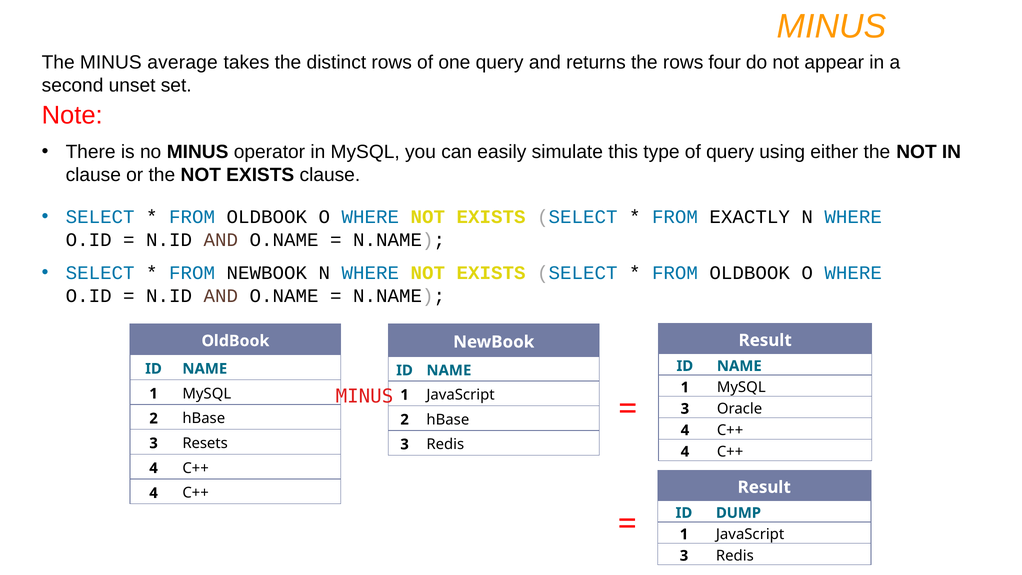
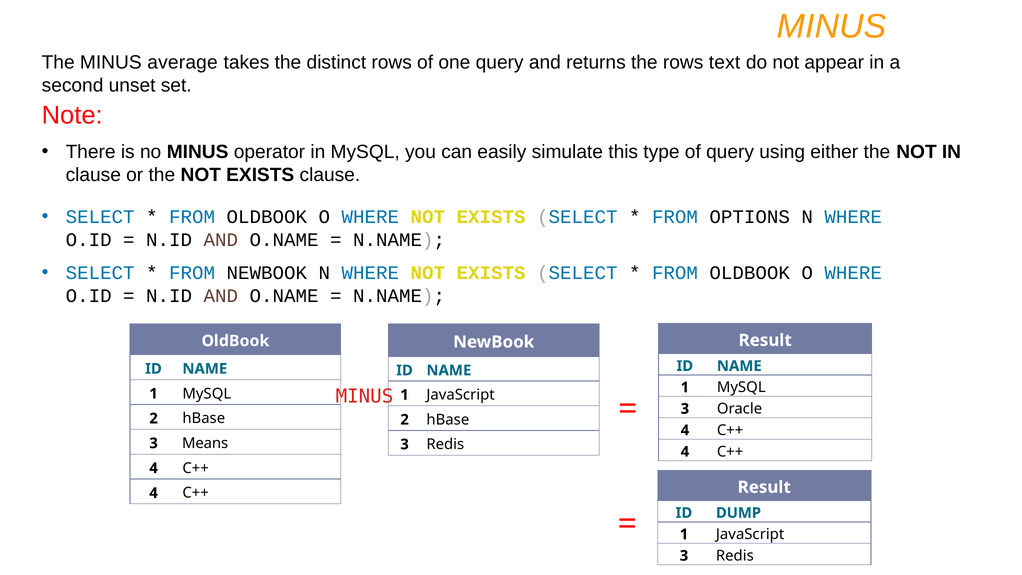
four: four -> text
EXACTLY: EXACTLY -> OPTIONS
Resets: Resets -> Means
